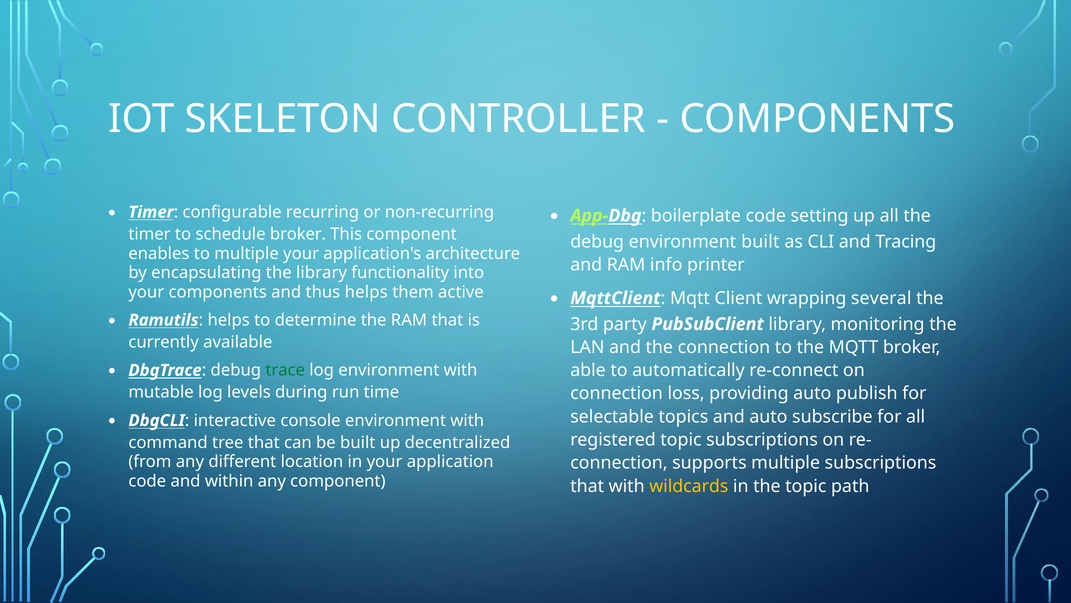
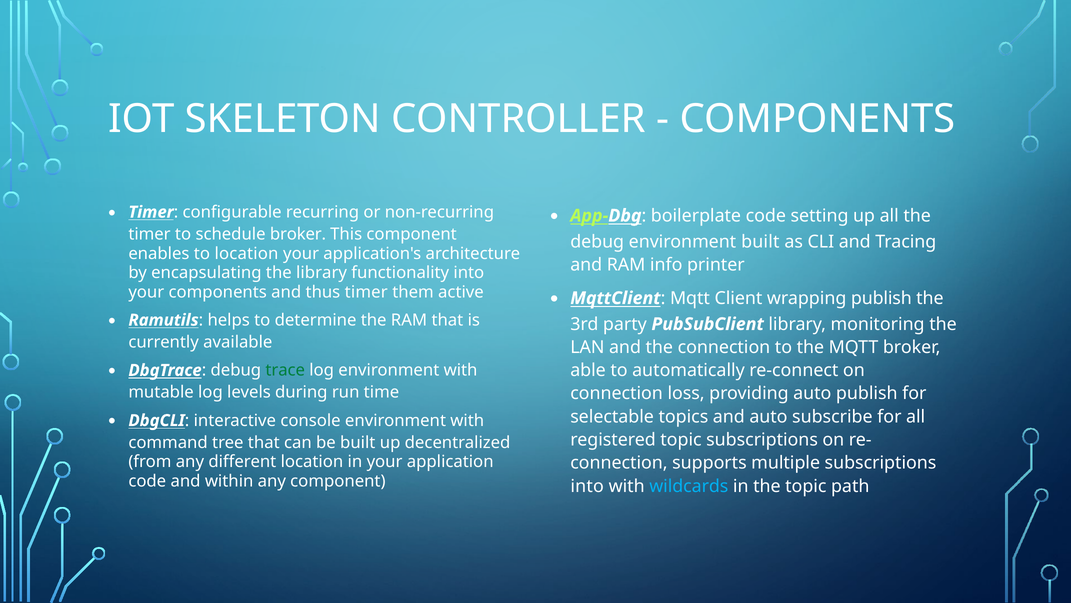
to multiple: multiple -> location
thus helps: helps -> timer
wrapping several: several -> publish
that at (587, 486): that -> into
wildcards colour: yellow -> light blue
